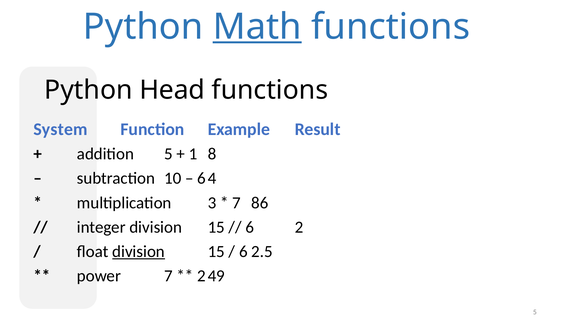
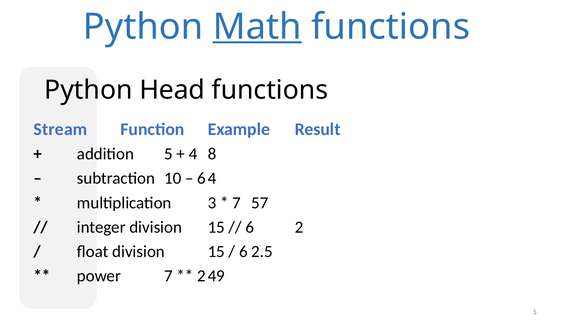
System: System -> Stream
1: 1 -> 4
86: 86 -> 57
division at (139, 251) underline: present -> none
